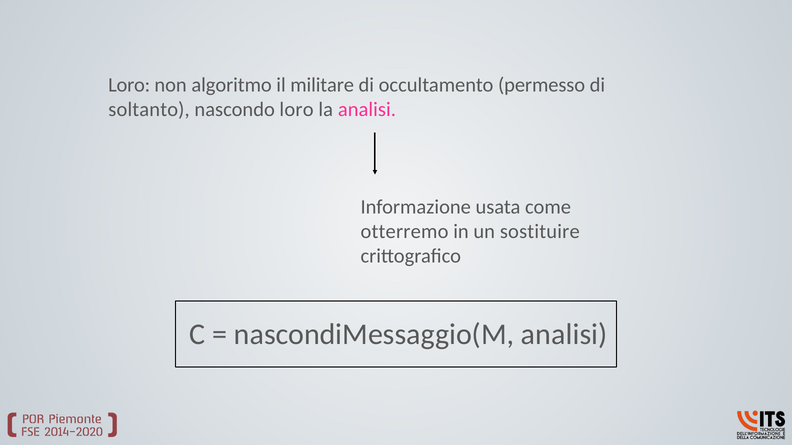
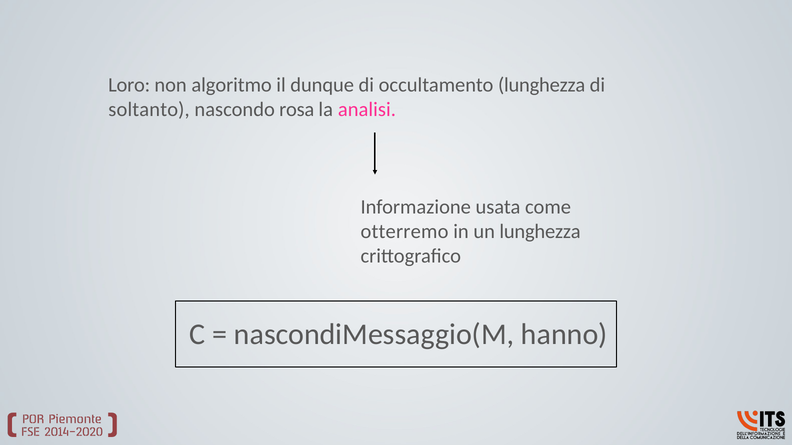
militare: militare -> dunque
occultamento permesso: permesso -> lunghezza
nascondo loro: loro -> rosa
un sostituire: sostituire -> lunghezza
nascondiMessaggio(M analisi: analisi -> hanno
